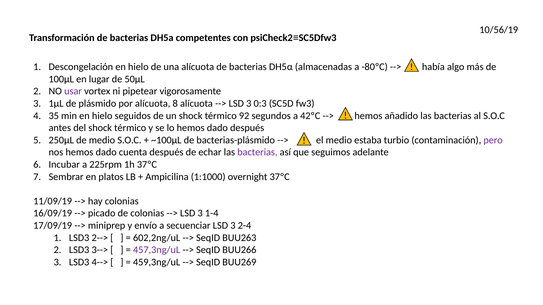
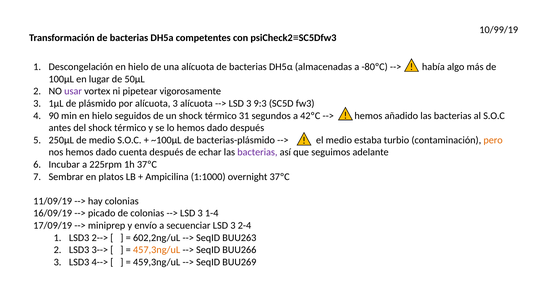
10/56/19: 10/56/19 -> 10/99/19
alícuota 8: 8 -> 3
0:3: 0:3 -> 9:3
35: 35 -> 90
92: 92 -> 31
pero colour: purple -> orange
457,3ng/uL colour: purple -> orange
